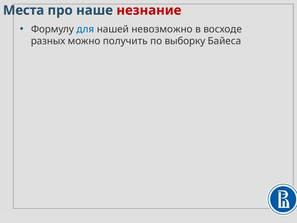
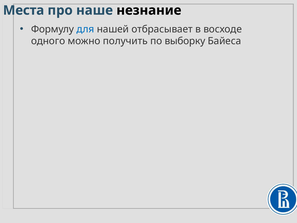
незнание colour: red -> black
невозможно: невозможно -> отбрасывает
разных: разных -> одного
